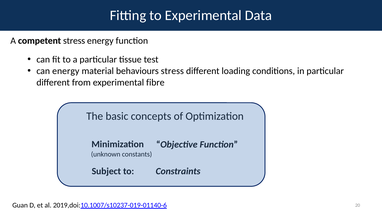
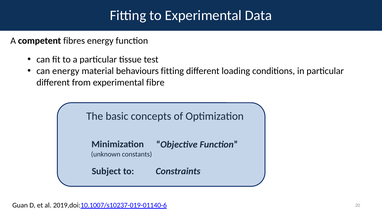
competent stress: stress -> fibres
behaviours stress: stress -> fitting
